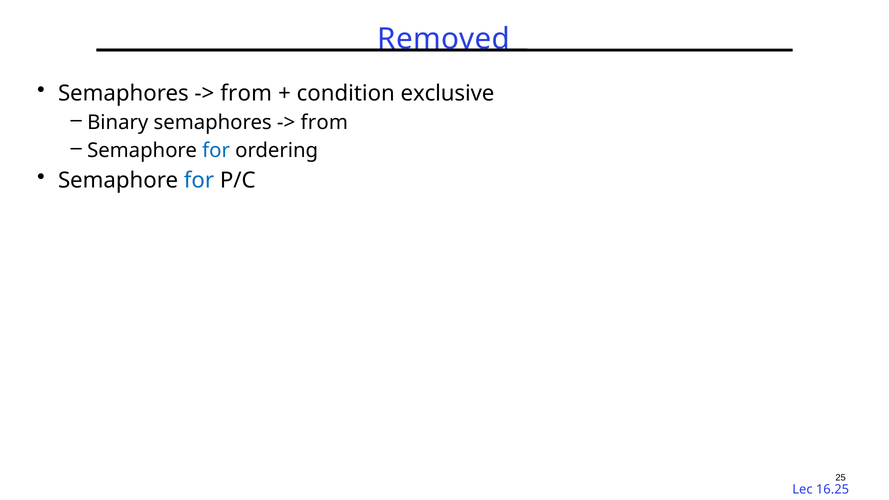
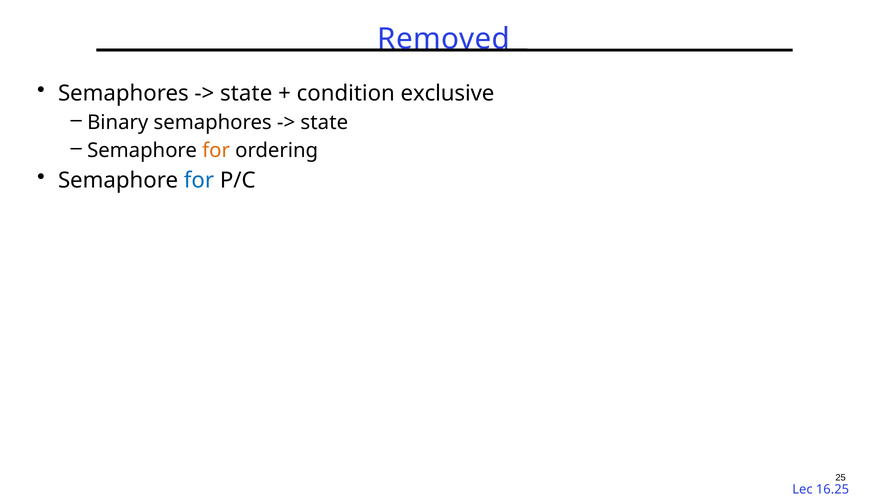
from at (246, 93): from -> state
from at (324, 122): from -> state
for at (216, 151) colour: blue -> orange
